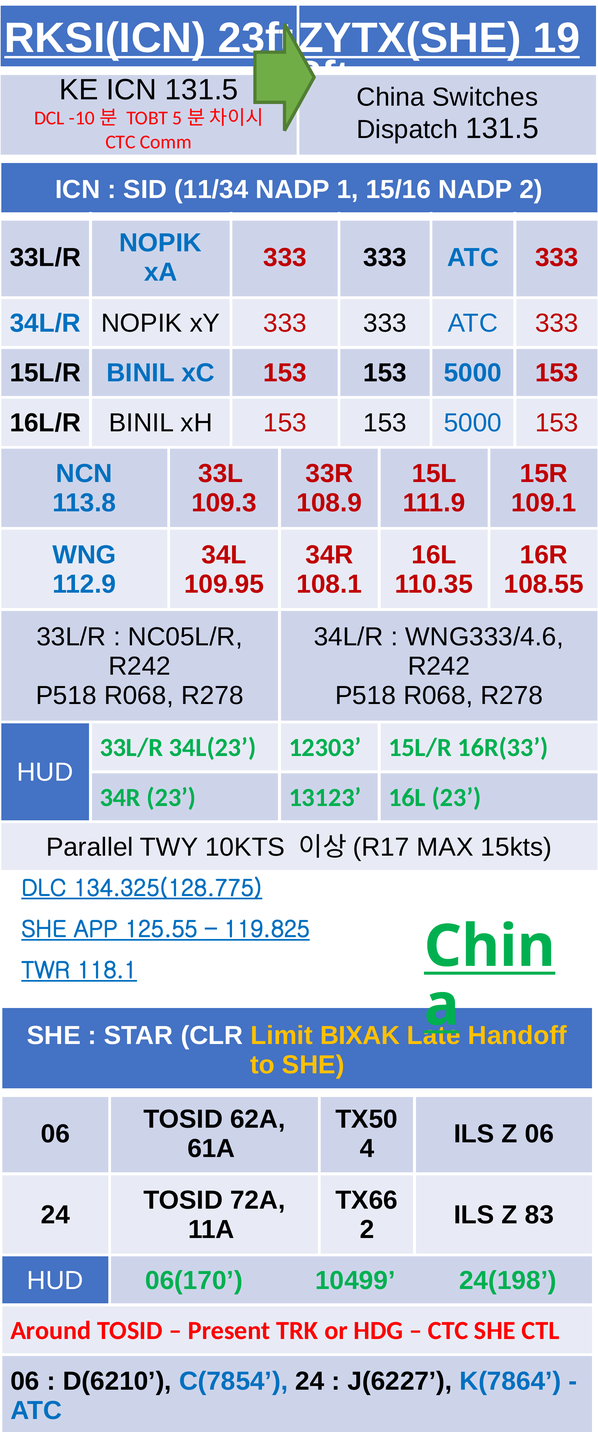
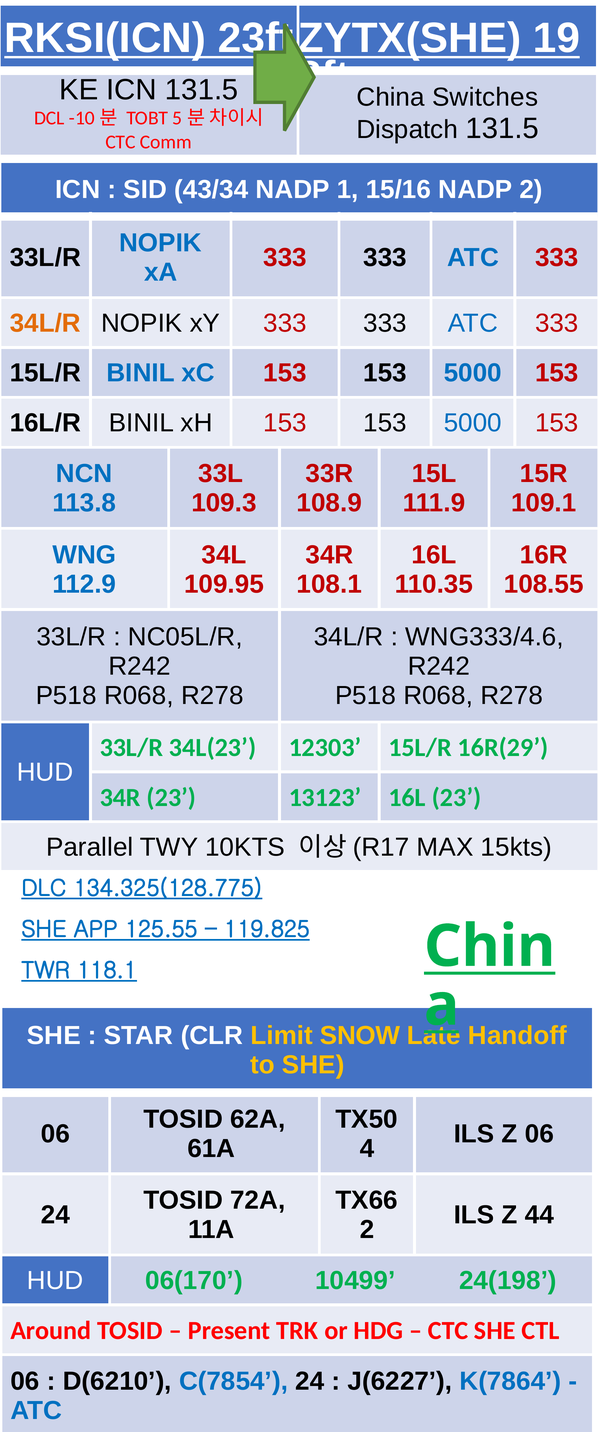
11/34: 11/34 -> 43/34
34L/R at (45, 323) colour: blue -> orange
16R(33: 16R(33 -> 16R(29
BIXAK: BIXAK -> SNOW
83: 83 -> 44
